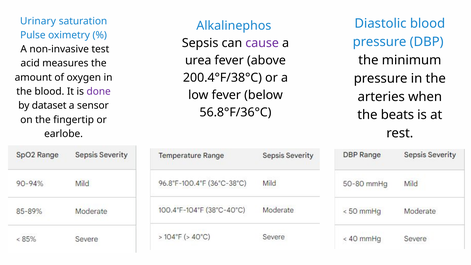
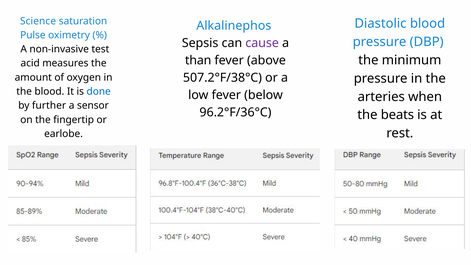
Urinary: Urinary -> Science
urea: urea -> than
200.4°F/38°C: 200.4°F/38°C -> 507.2°F/38°C
done colour: purple -> blue
dataset: dataset -> further
56.8°F/36°C: 56.8°F/36°C -> 96.2°F/36°C
